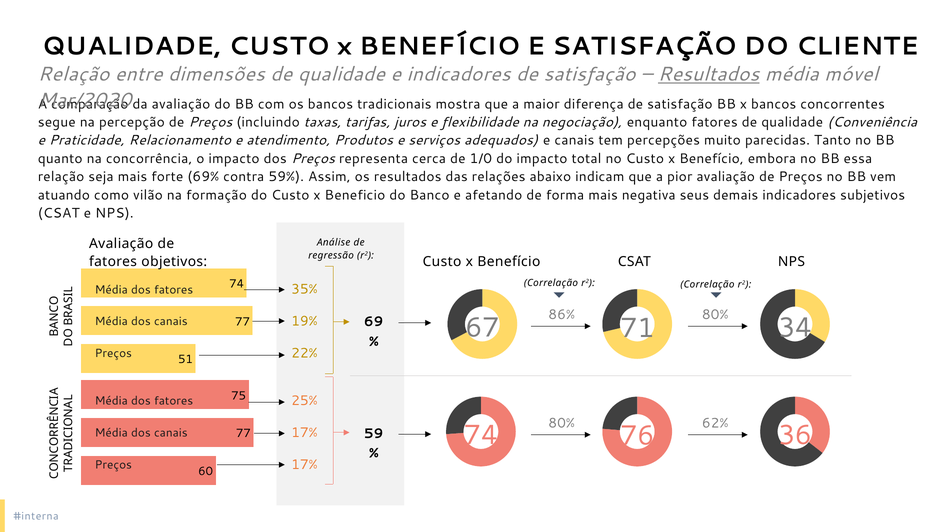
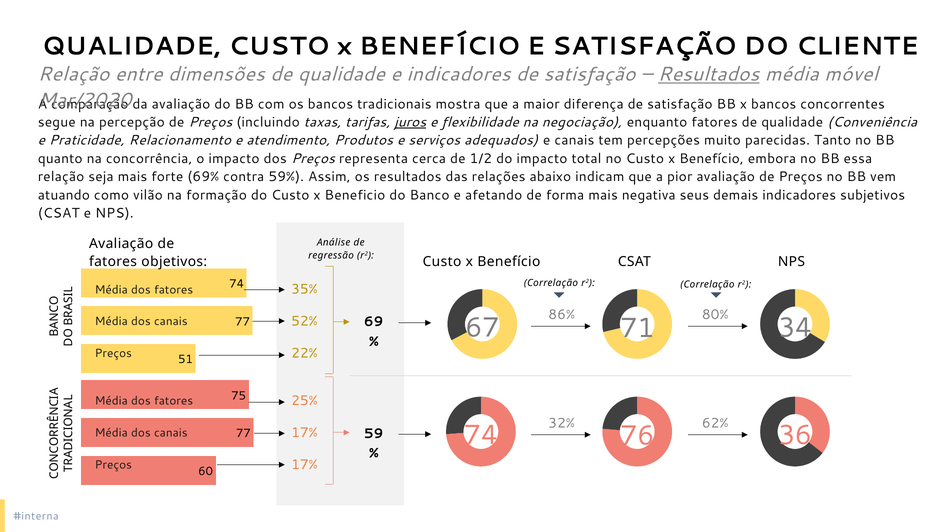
juros underline: none -> present
1/0: 1/0 -> 1/2
19%: 19% -> 52%
80% at (562, 423): 80% -> 32%
